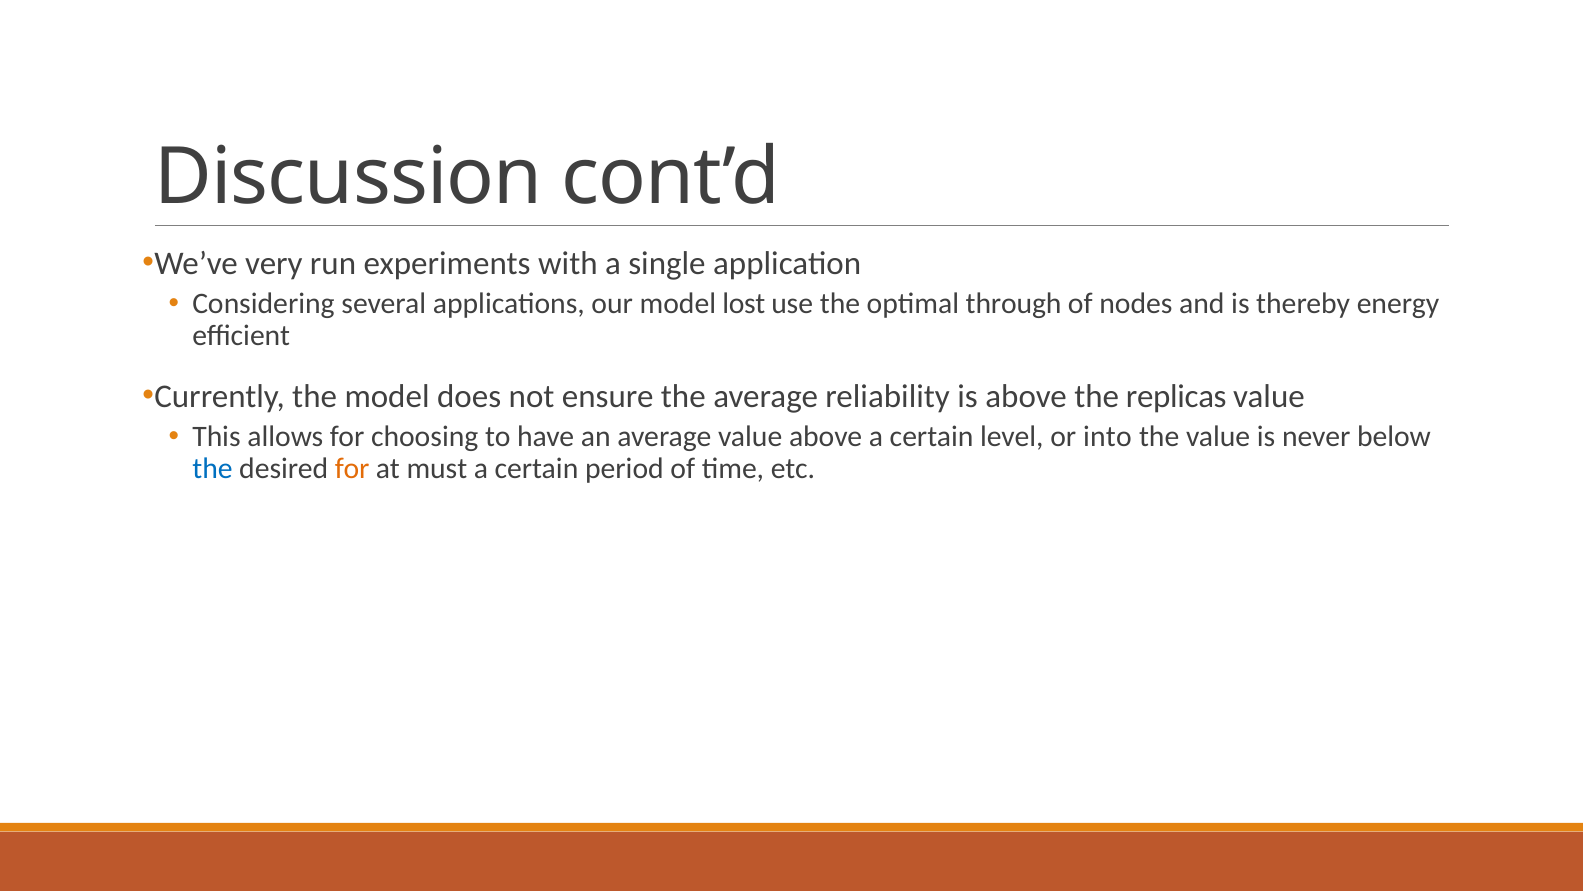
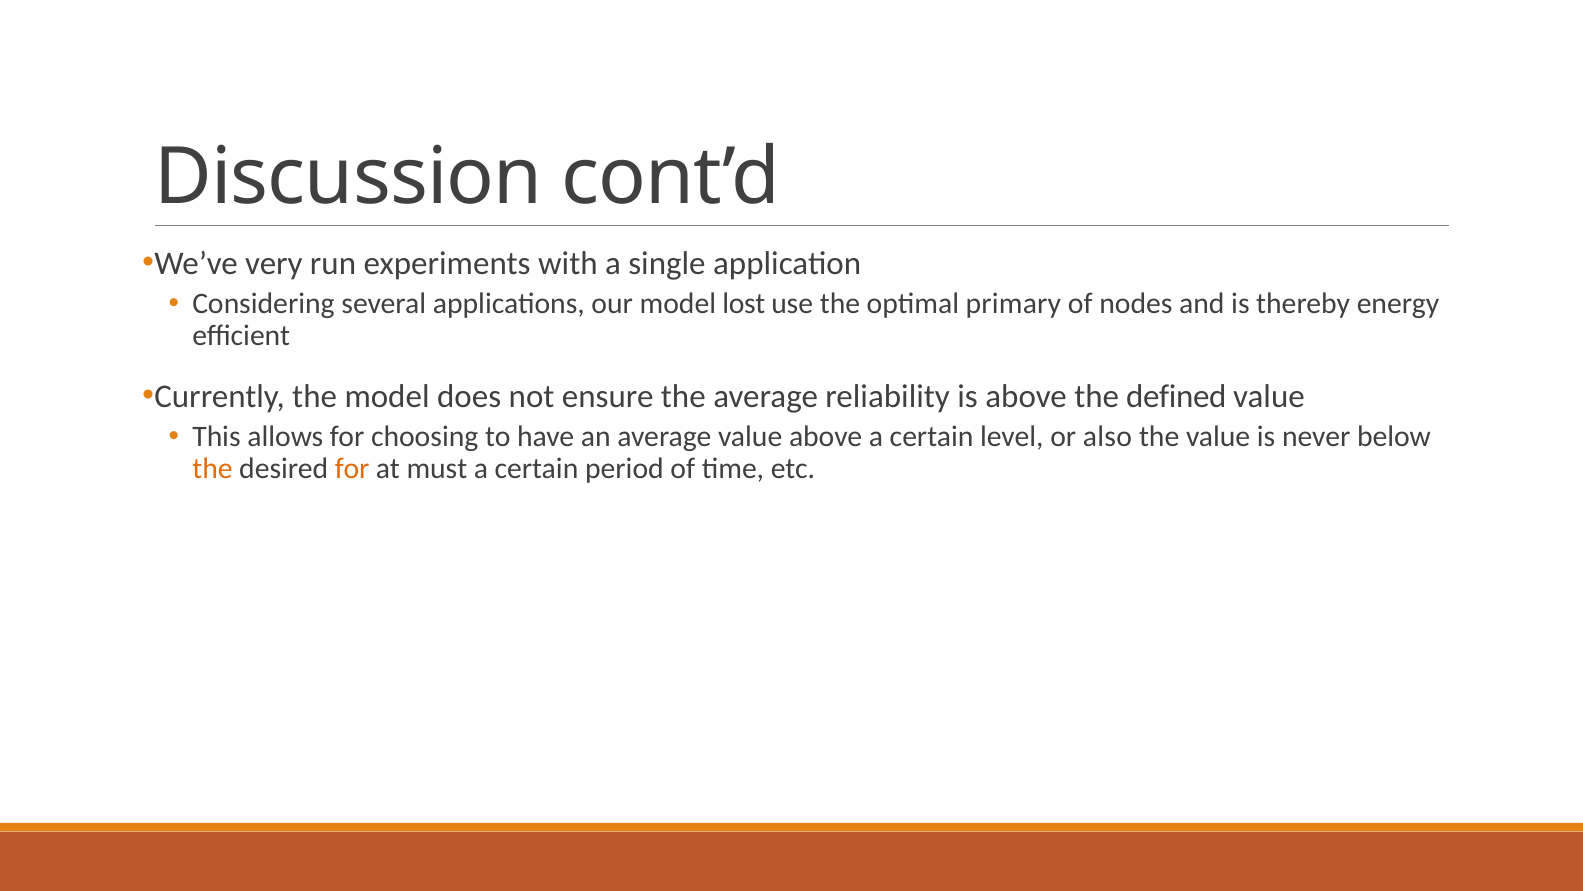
through: through -> primary
replicas: replicas -> defined
into: into -> also
the at (212, 469) colour: blue -> orange
